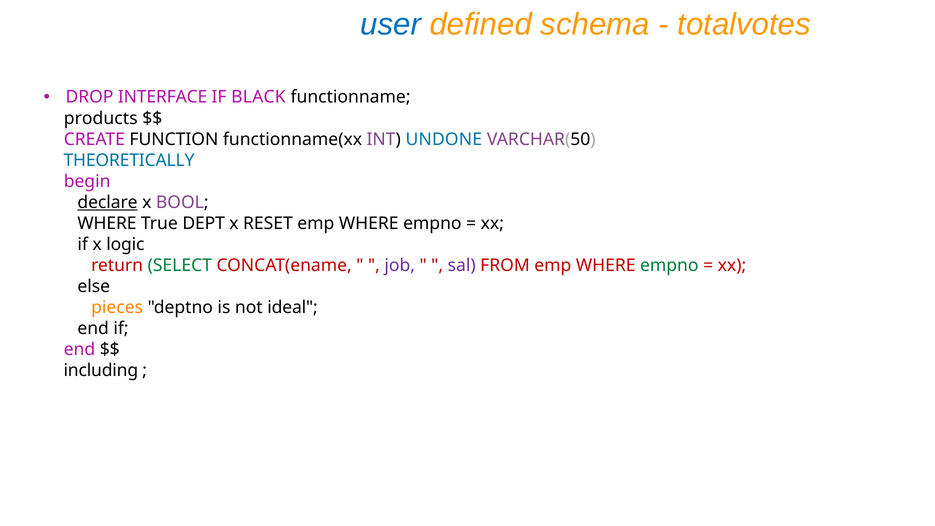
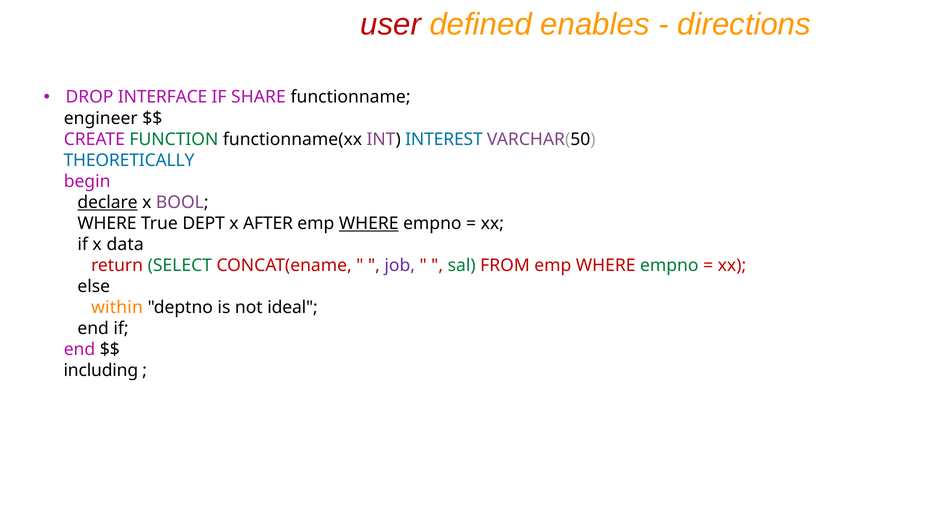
user colour: blue -> red
schema: schema -> enables
totalvotes: totalvotes -> directions
BLACK: BLACK -> SHARE
products: products -> engineer
FUNCTION colour: black -> green
UNDONE: UNDONE -> INTEREST
RESET: RESET -> AFTER
WHERE at (369, 223) underline: none -> present
logic: logic -> data
sal colour: purple -> green
pieces: pieces -> within
